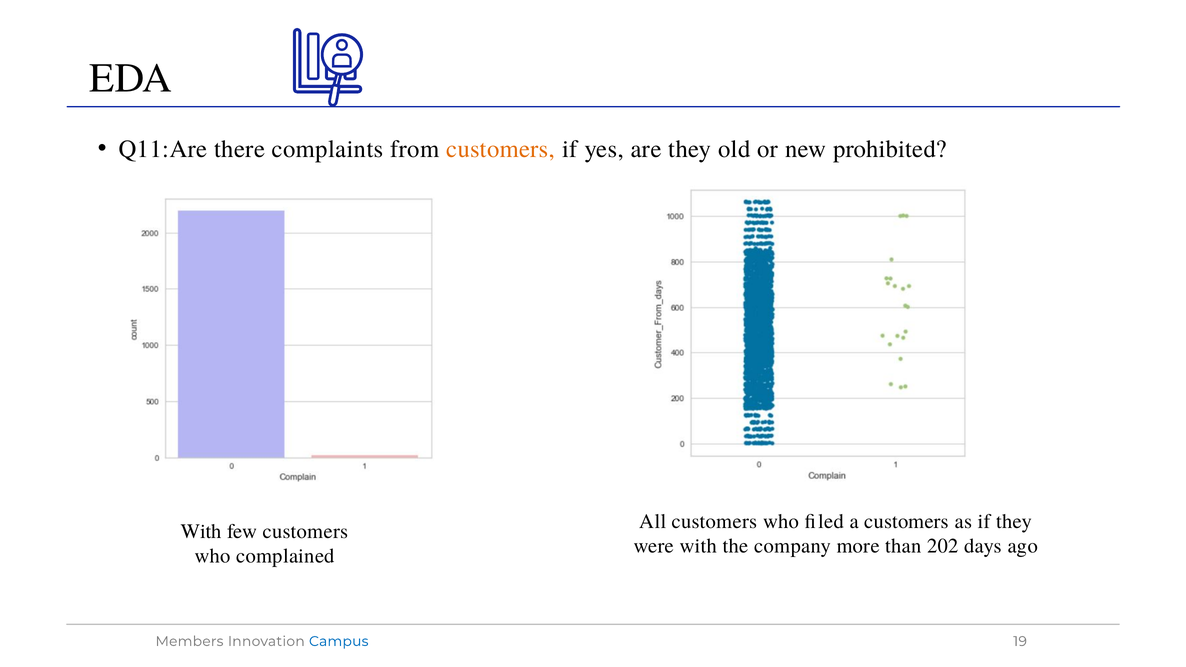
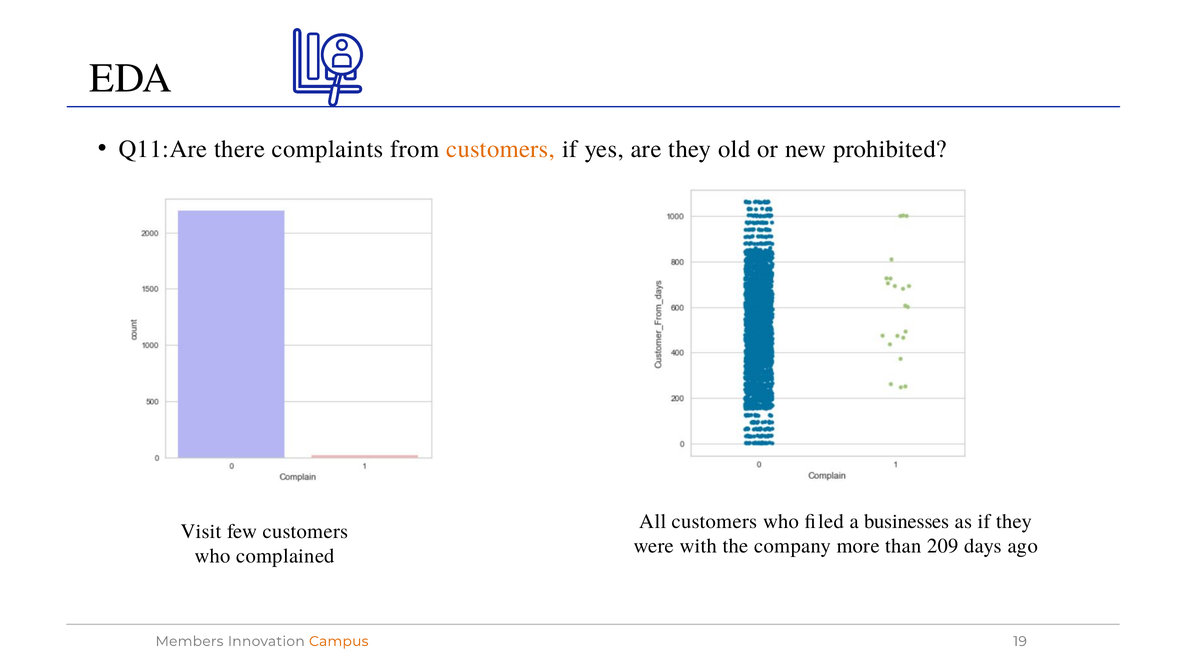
a customers: customers -> businesses
With at (201, 531): With -> Visit
202: 202 -> 209
Campus colour: blue -> orange
